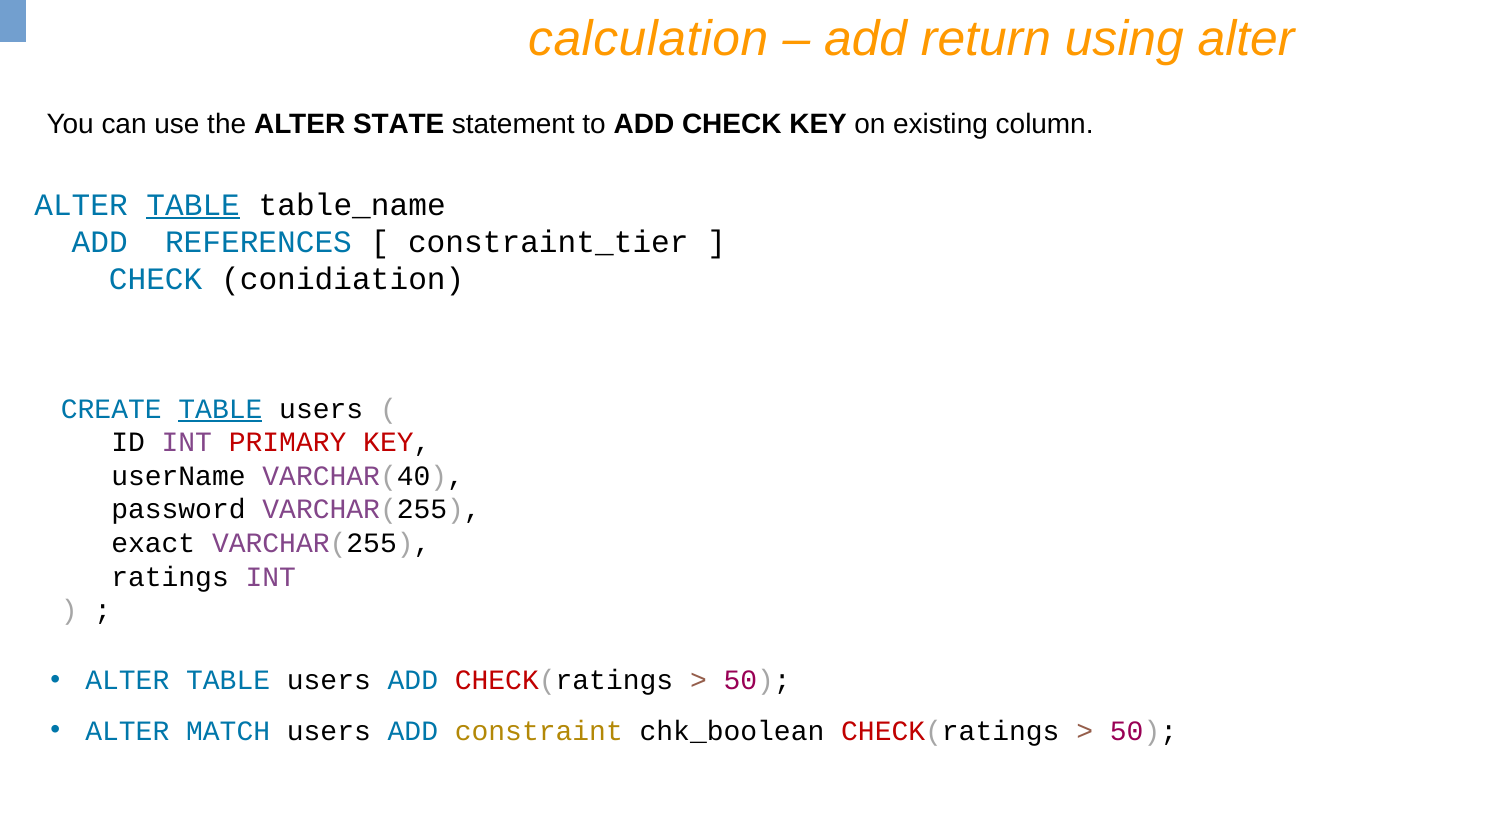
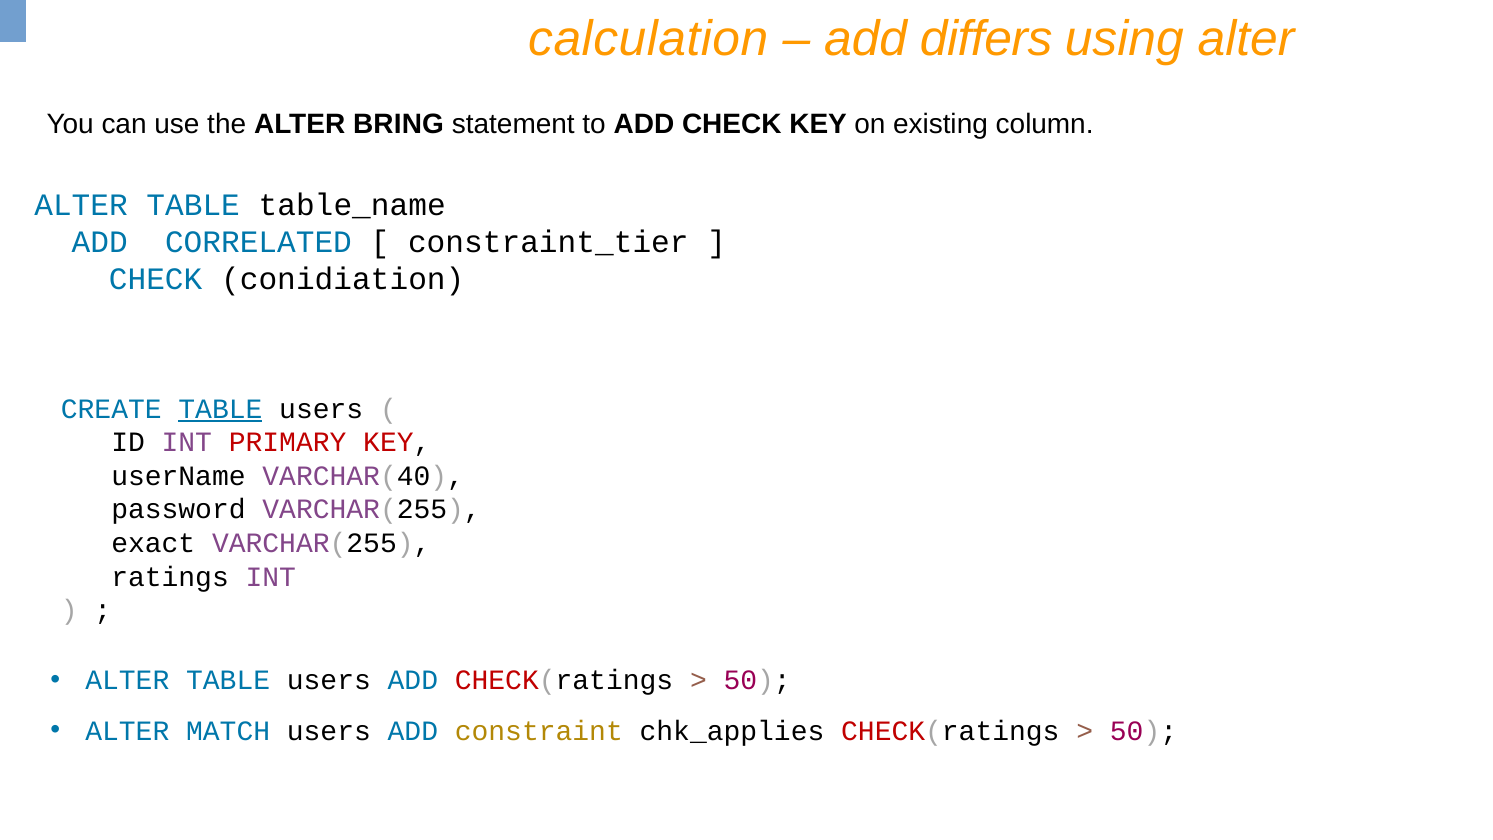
return: return -> differs
STATE: STATE -> BRING
TABLE at (193, 205) underline: present -> none
REFERENCES: REFERENCES -> CORRELATED
chk_boolean: chk_boolean -> chk_applies
